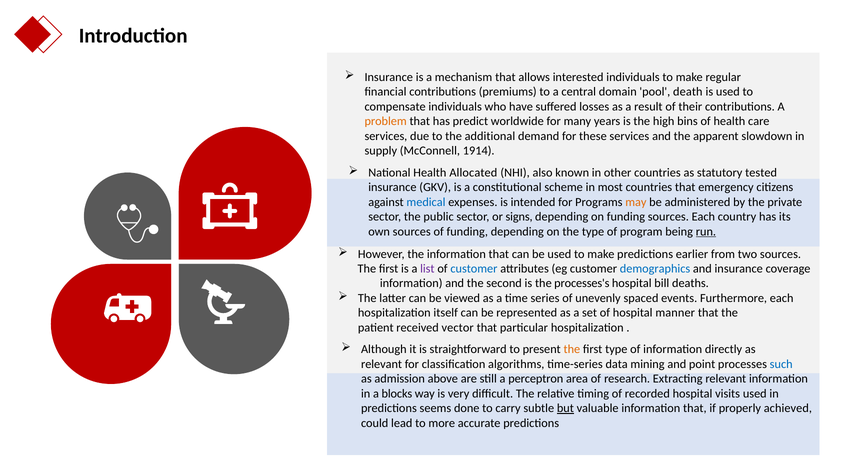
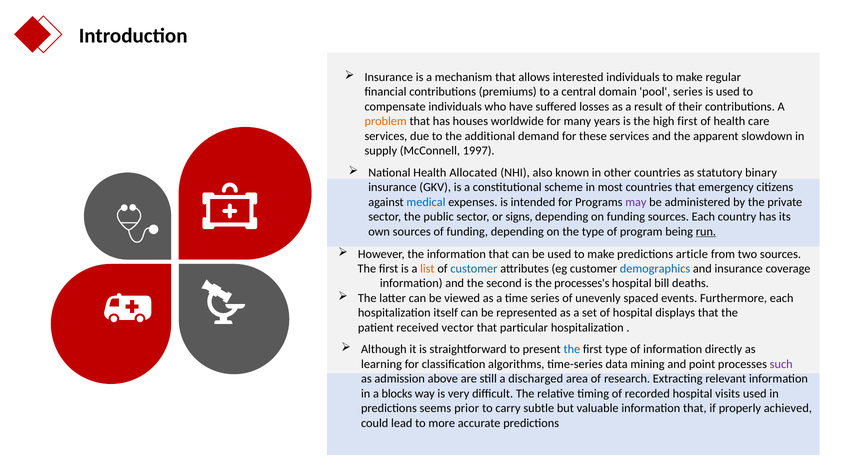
pool death: death -> series
predict: predict -> houses
high bins: bins -> first
1914: 1914 -> 1997
tested: tested -> binary
may colour: orange -> purple
earlier: earlier -> article
list colour: purple -> orange
manner: manner -> displays
the at (572, 350) colour: orange -> blue
relevant at (382, 365): relevant -> learning
such colour: blue -> purple
perceptron: perceptron -> discharged
done: done -> prior
but underline: present -> none
